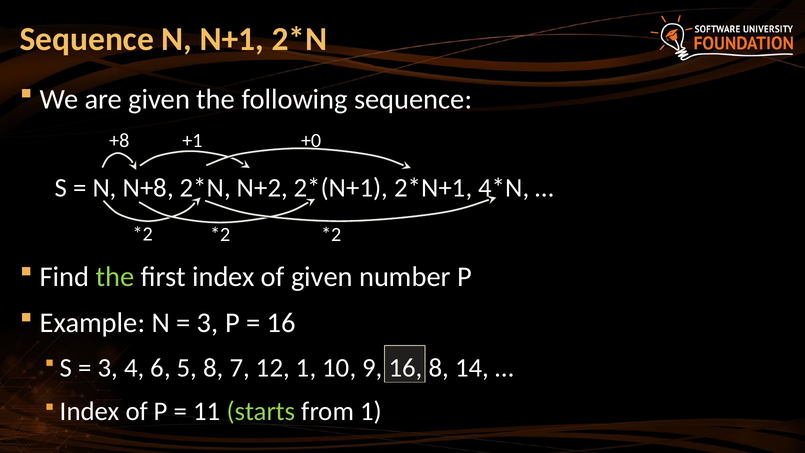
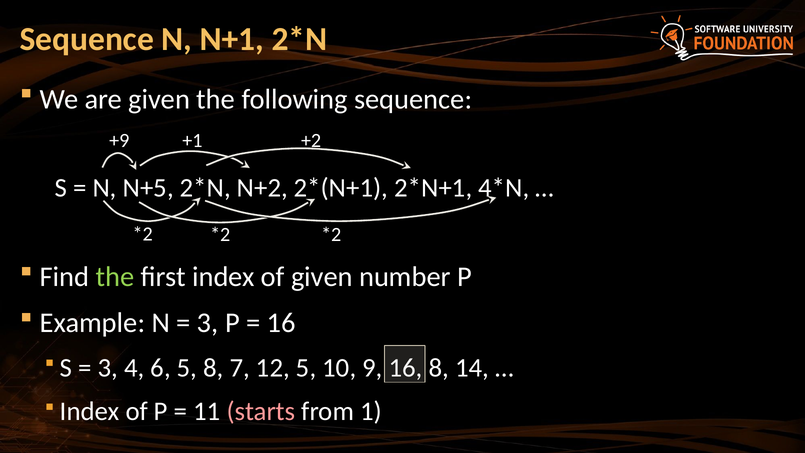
+8: +8 -> +9
+0: +0 -> +2
N+8: N+8 -> N+5
12 1: 1 -> 5
starts colour: light green -> pink
